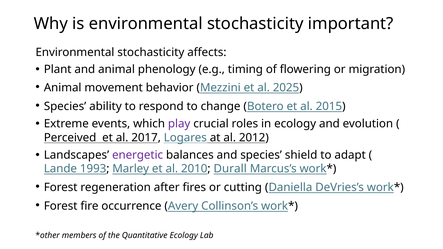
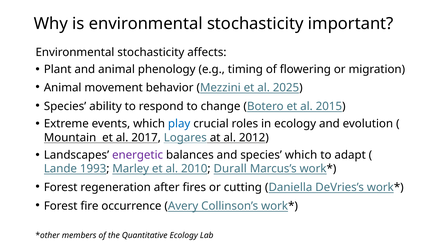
play colour: purple -> blue
Perceived: Perceived -> Mountain
species shield: shield -> which
